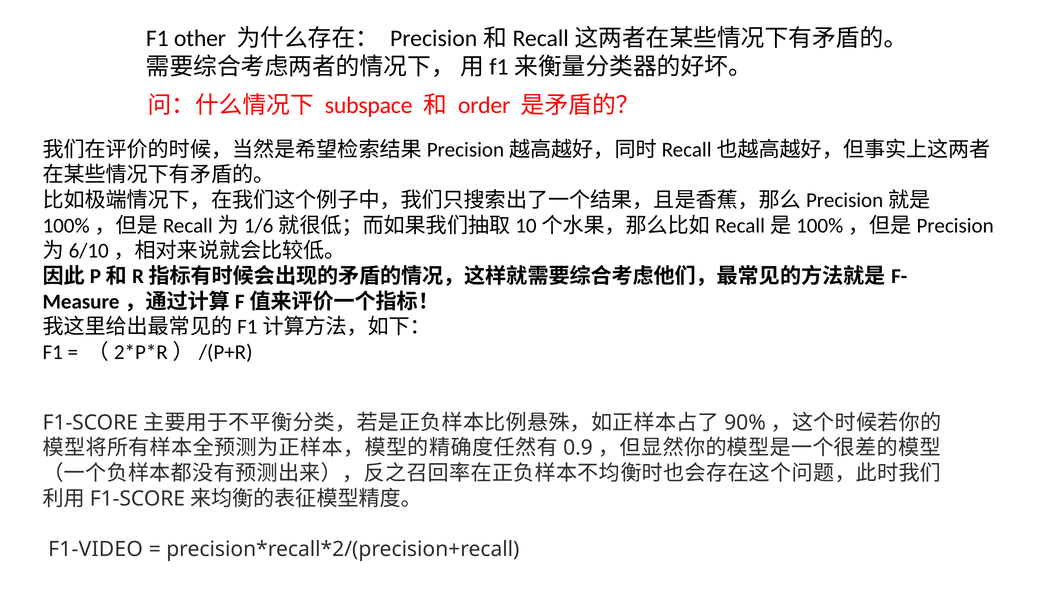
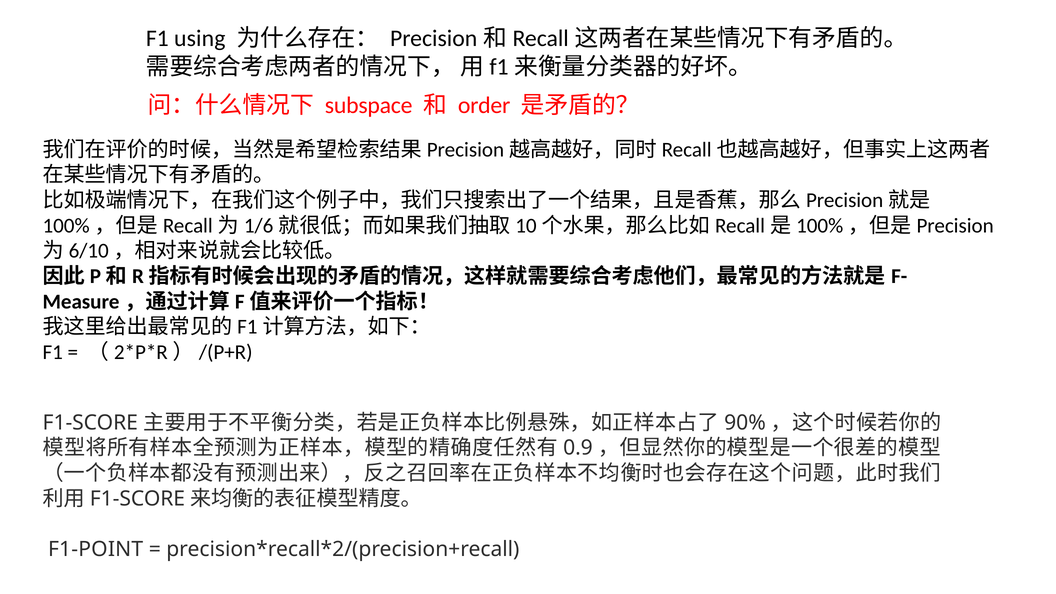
other: other -> using
F1-VIDEO: F1-VIDEO -> F1-POINT
